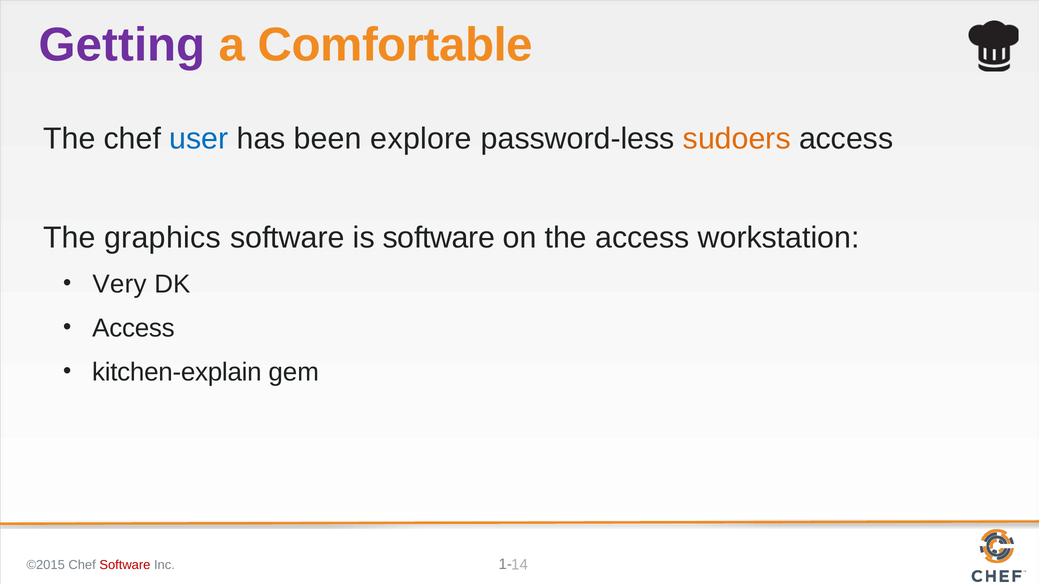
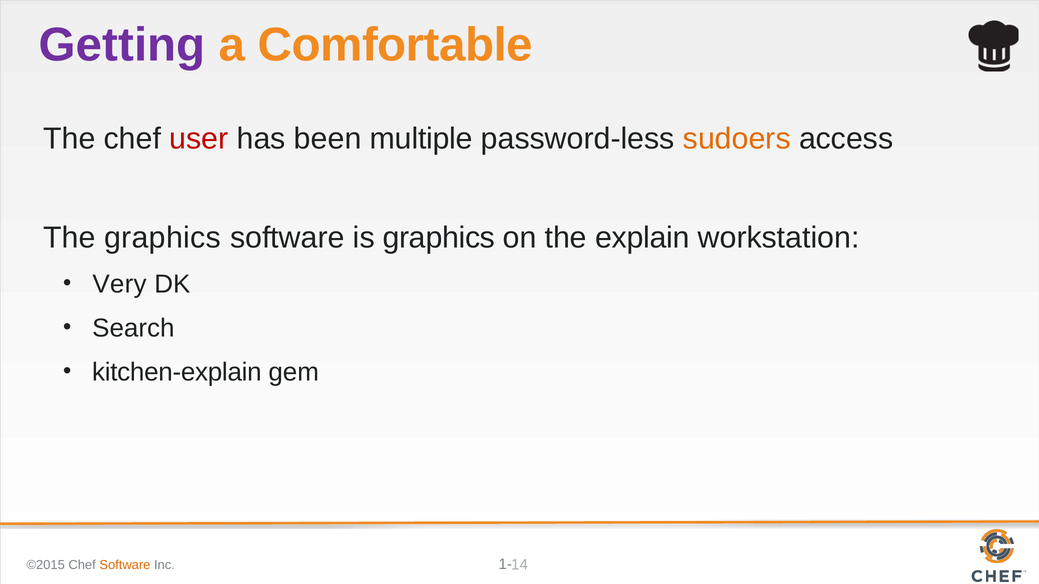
user colour: blue -> red
explore: explore -> multiple
is software: software -> graphics
the access: access -> explain
Access at (133, 328): Access -> Search
Software at (125, 565) colour: red -> orange
